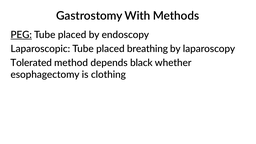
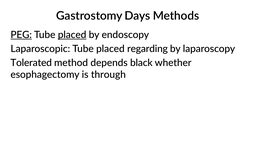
With: With -> Days
placed at (72, 35) underline: none -> present
breathing: breathing -> regarding
clothing: clothing -> through
